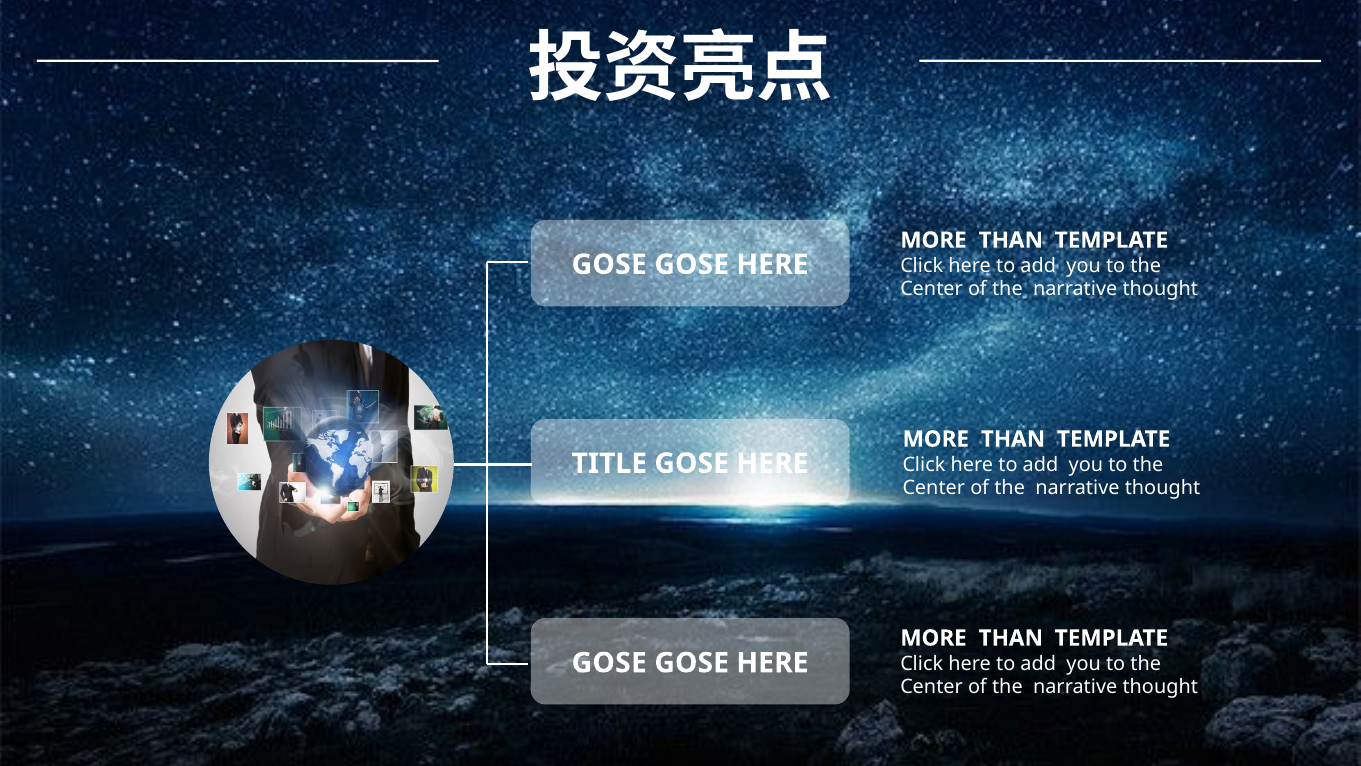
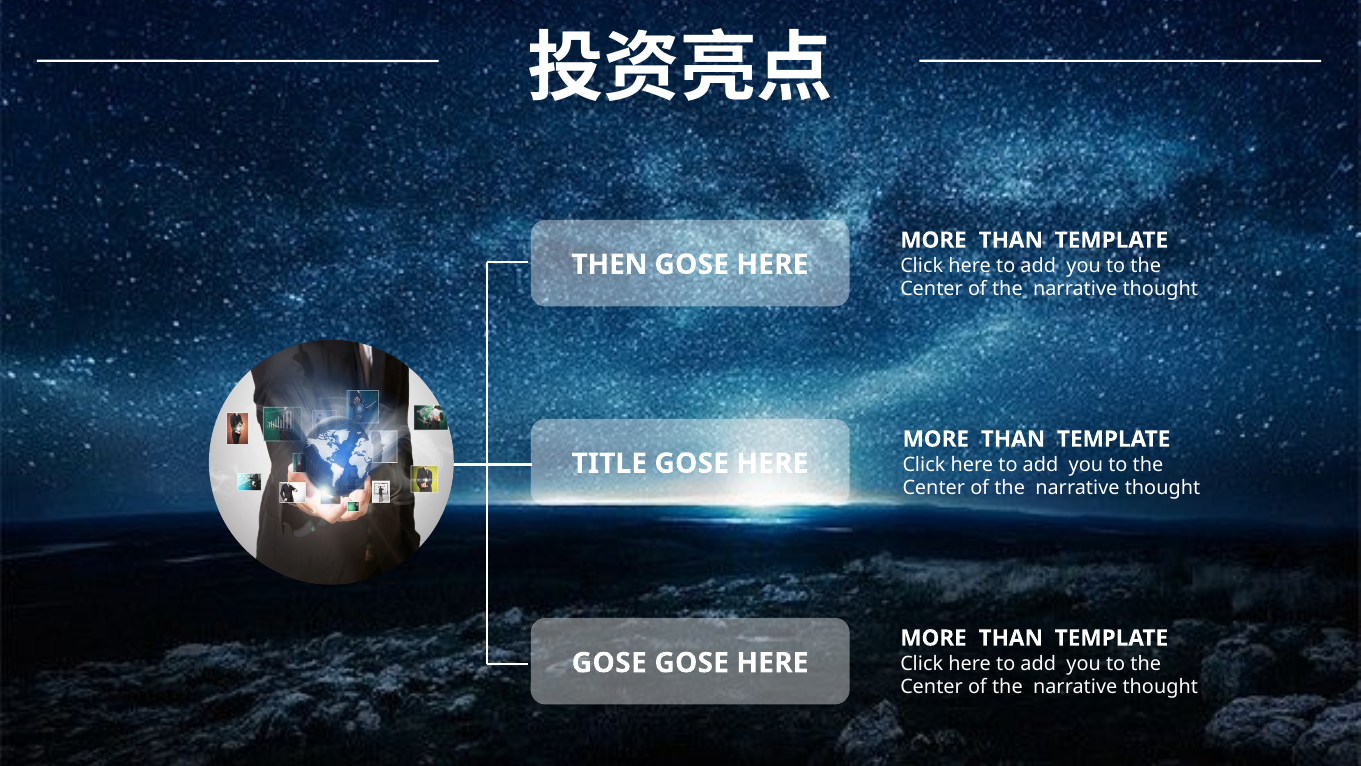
GOSE at (609, 264): GOSE -> THEN
